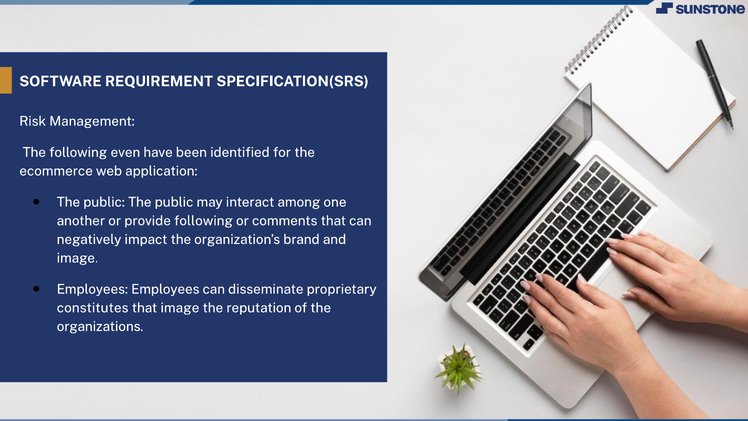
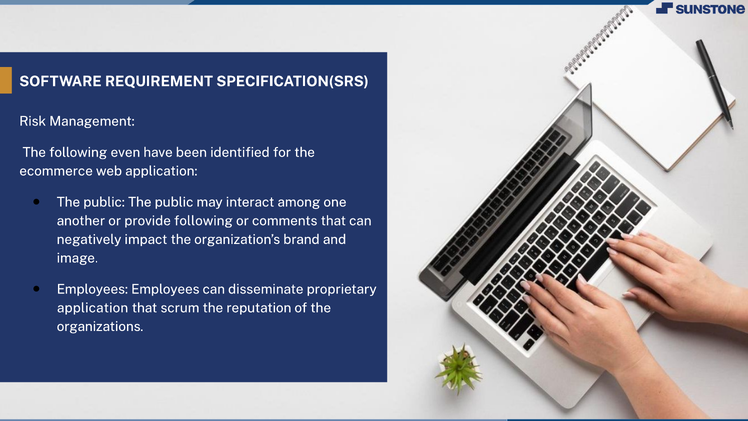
constitutes at (93, 308): constitutes -> application
that image: image -> scrum
